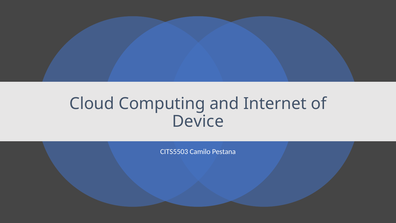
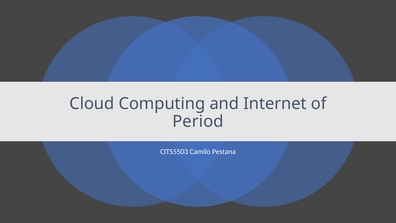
Device: Device -> Period
